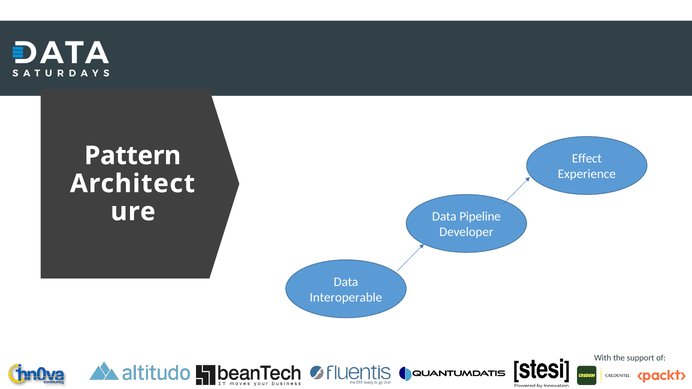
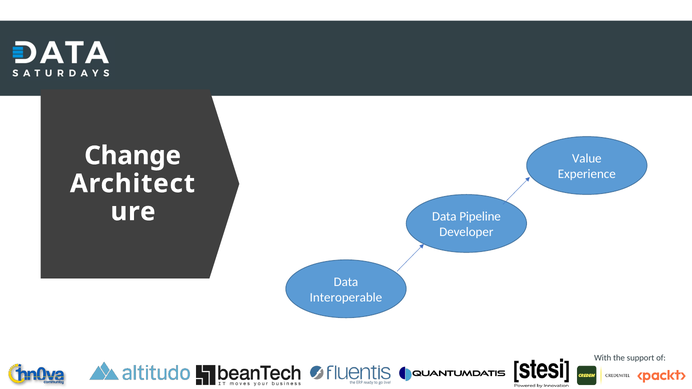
Pattern: Pattern -> Change
Effect: Effect -> Value
